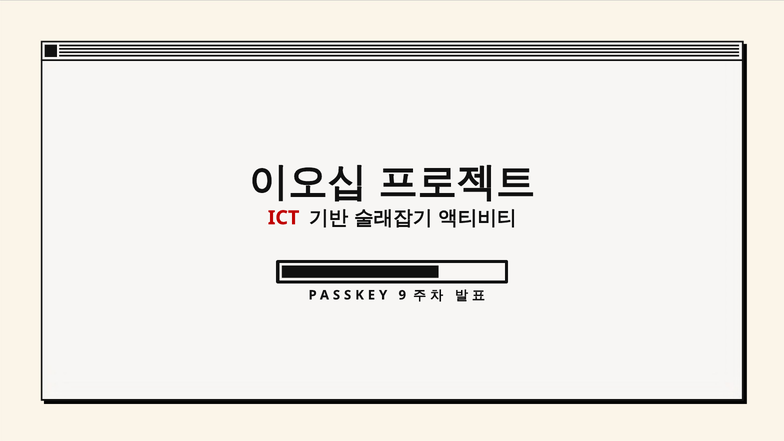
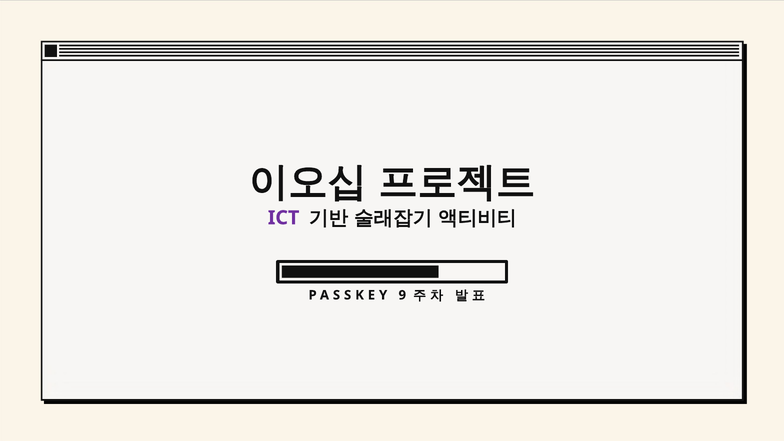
ICT colour: red -> purple
